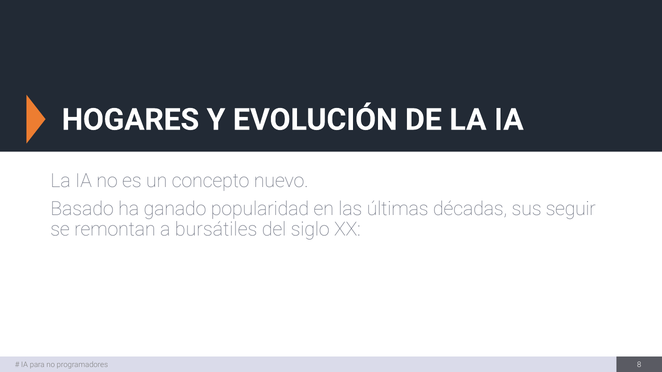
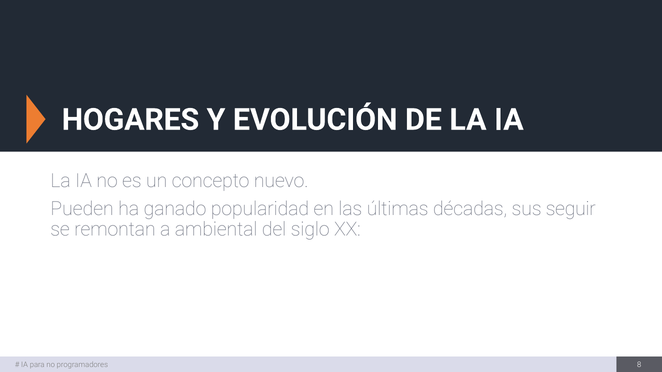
Basado: Basado -> Pueden
bursátiles: bursátiles -> ambiental
